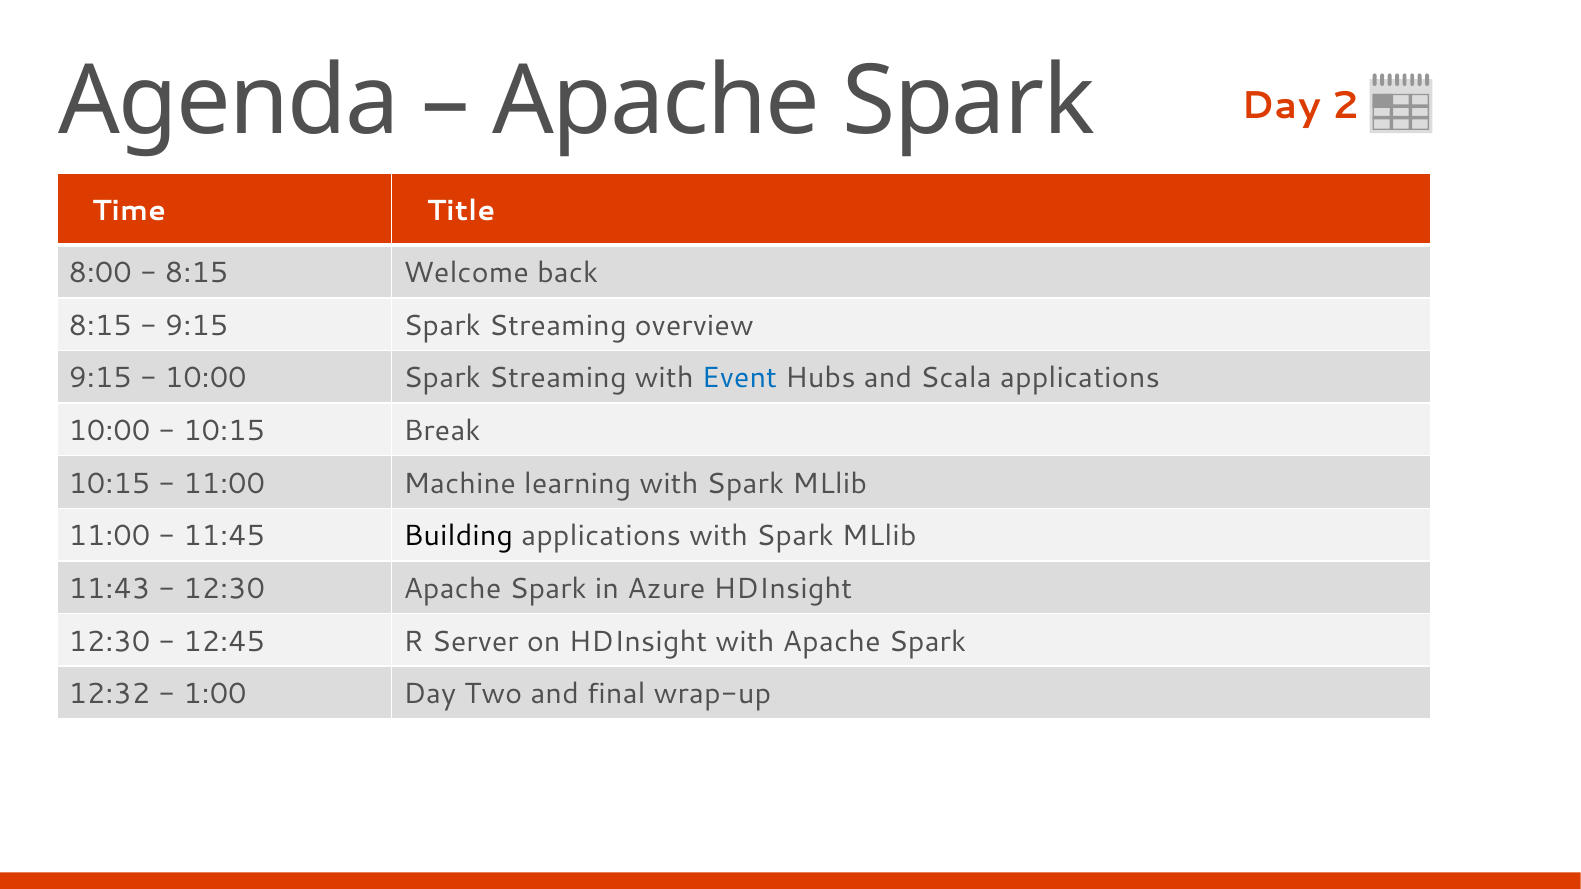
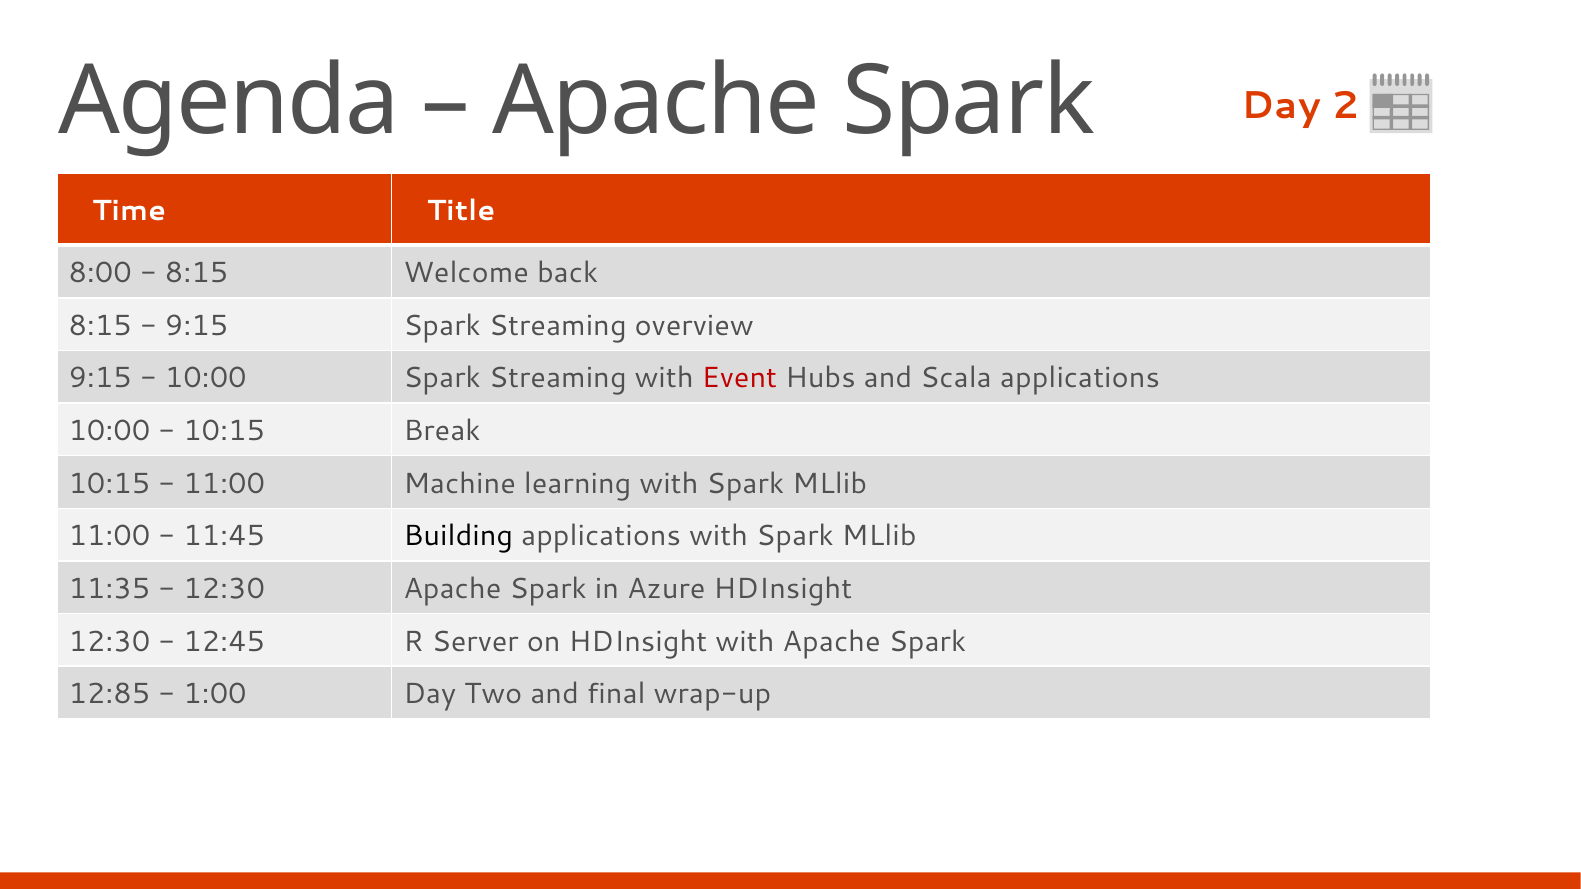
Event colour: blue -> red
11:43: 11:43 -> 11:35
12:32: 12:32 -> 12:85
